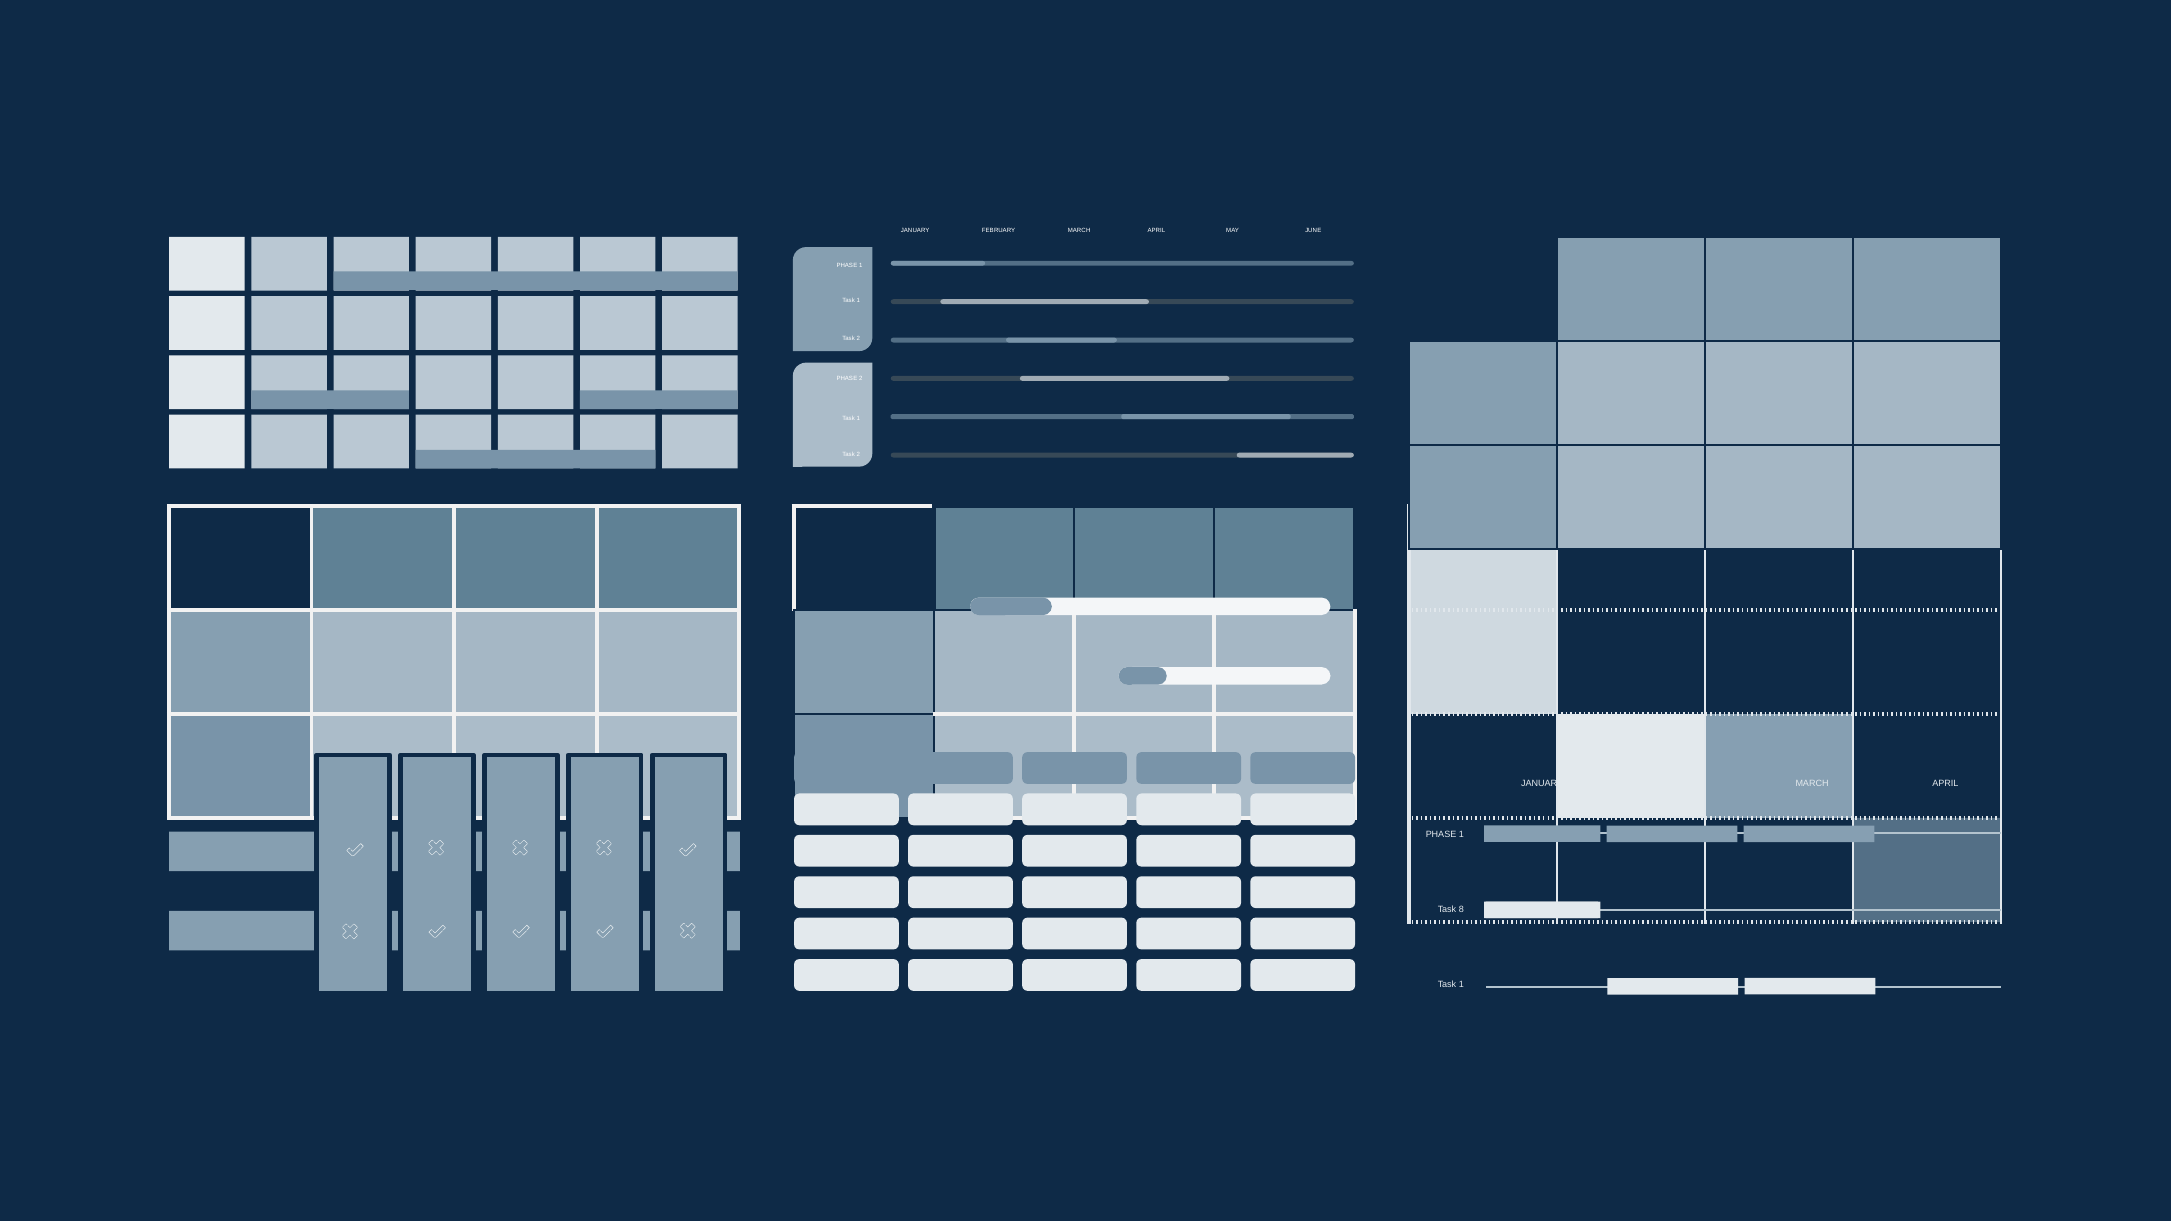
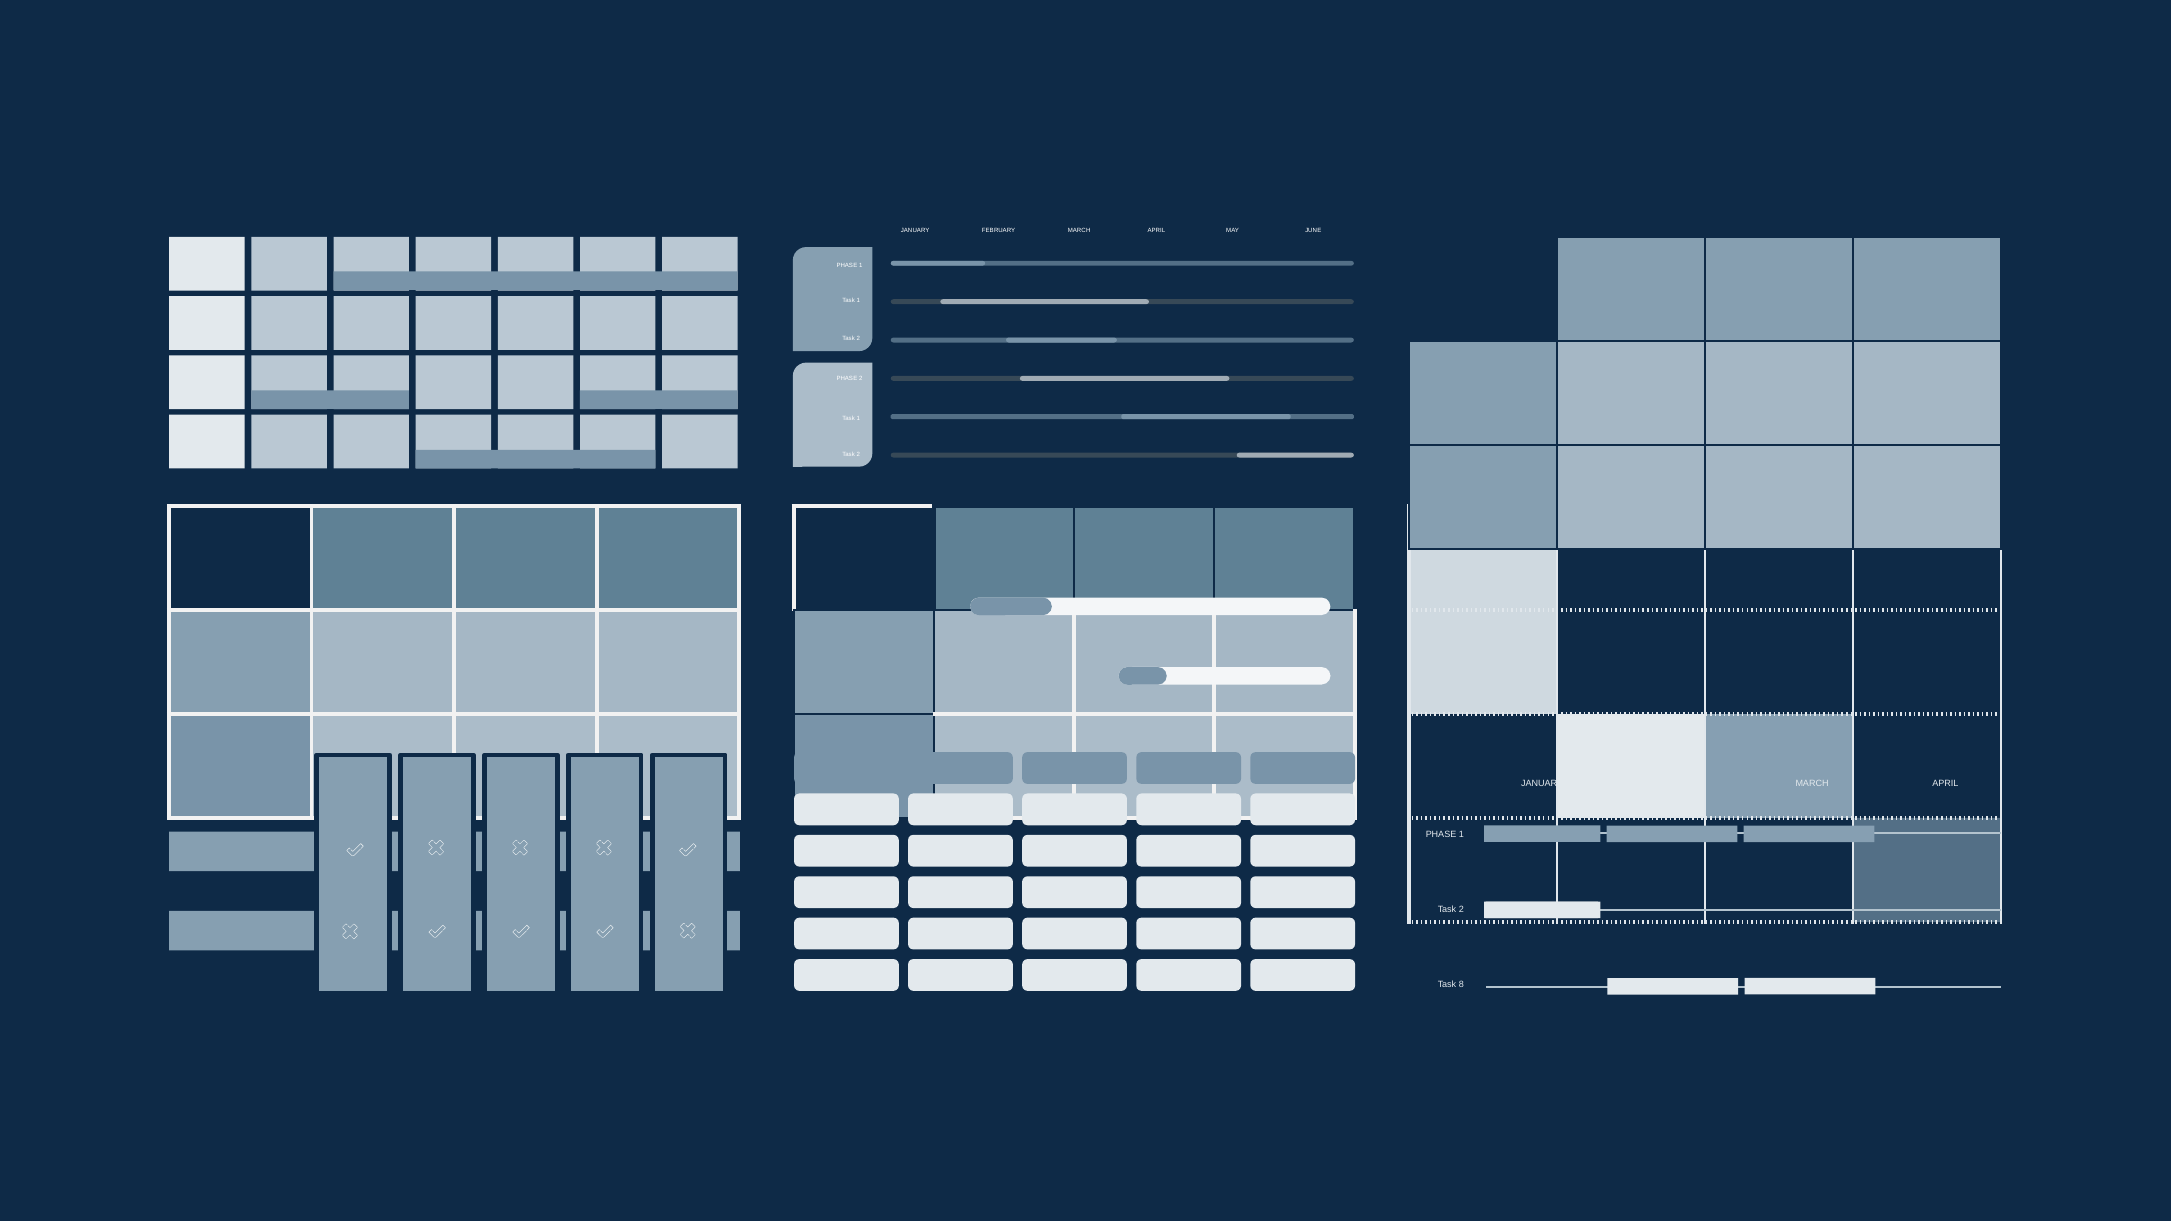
8 at (1461, 909): 8 -> 2
1 at (1461, 984): 1 -> 8
